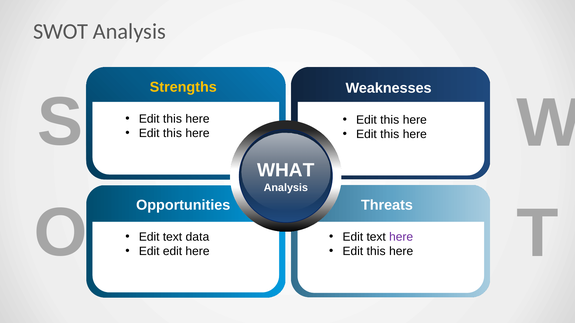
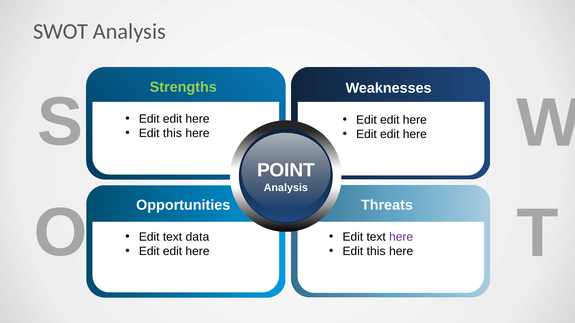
Strengths colour: yellow -> light green
this at (172, 119): this -> edit
this at (390, 120): this -> edit
this at (390, 134): this -> edit
WHAT: WHAT -> POINT
